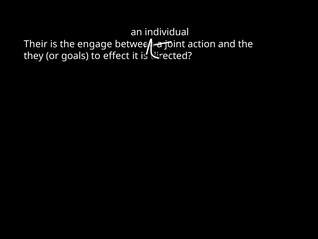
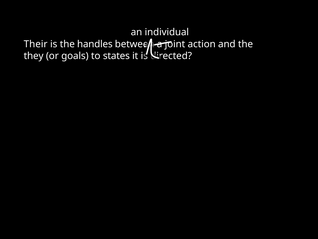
engage: engage -> handles
effect: effect -> states
